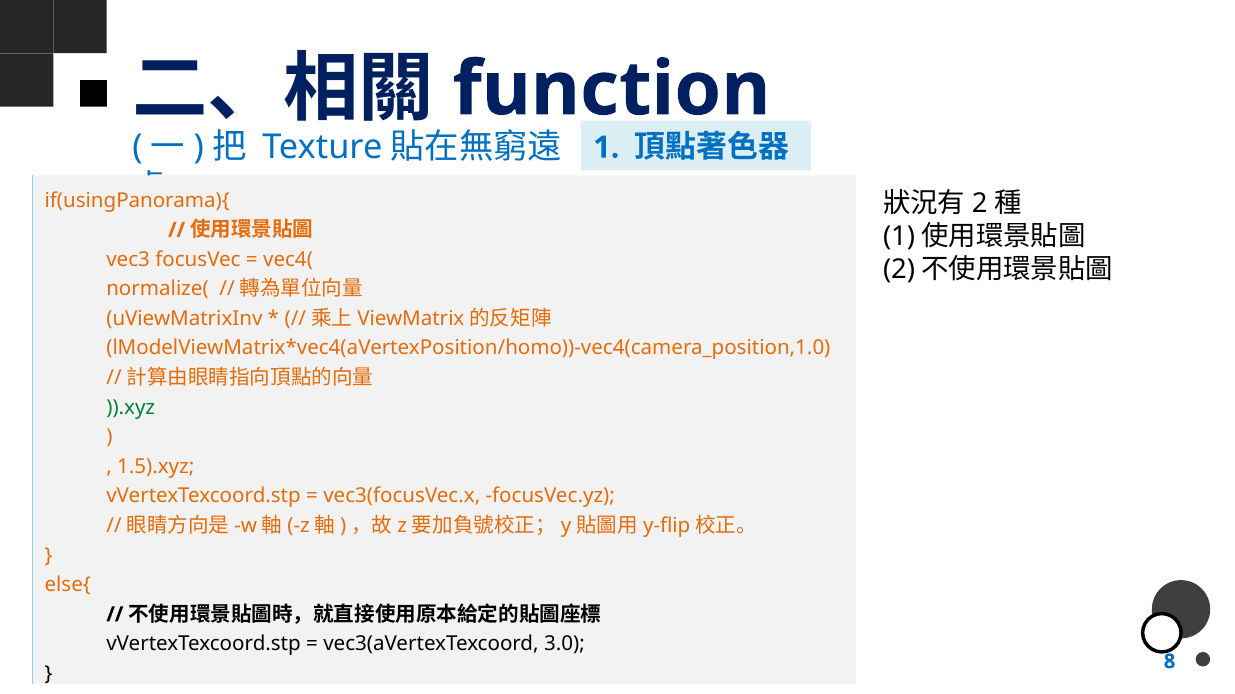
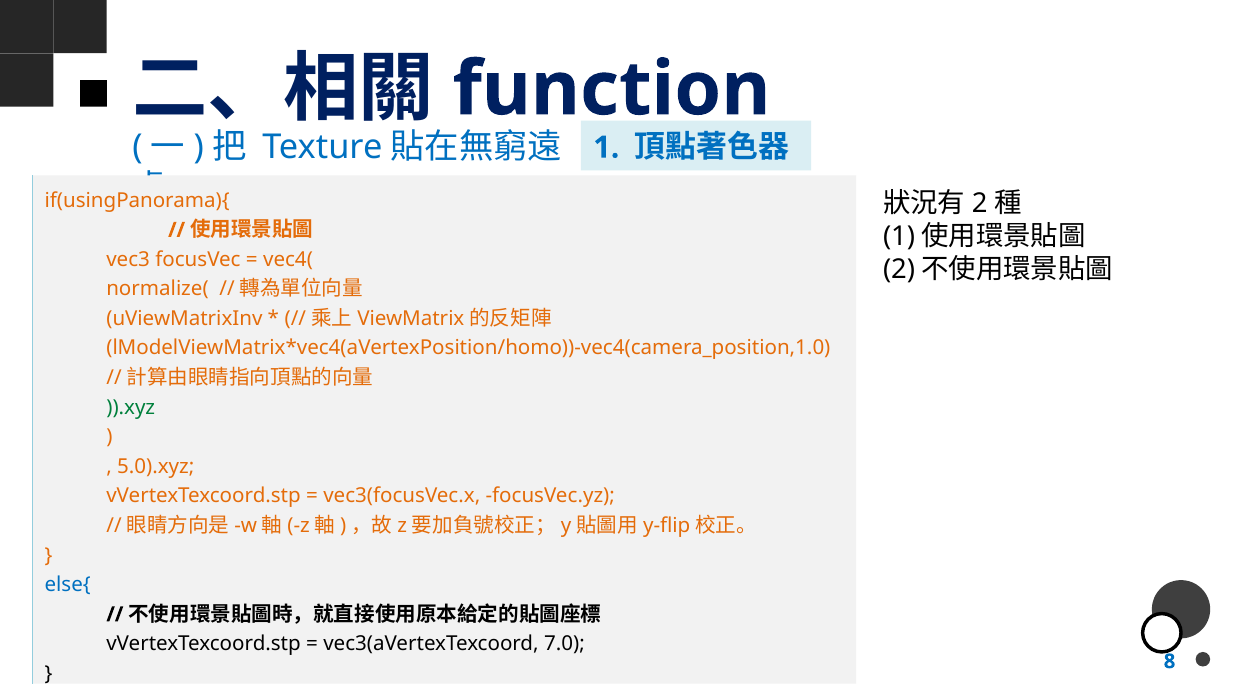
1.5).xyz: 1.5).xyz -> 5.0).xyz
else{ colour: orange -> blue
3.0: 3.0 -> 7.0
